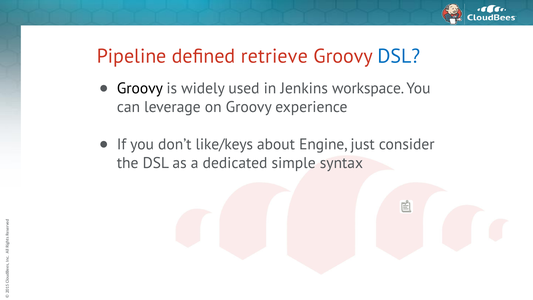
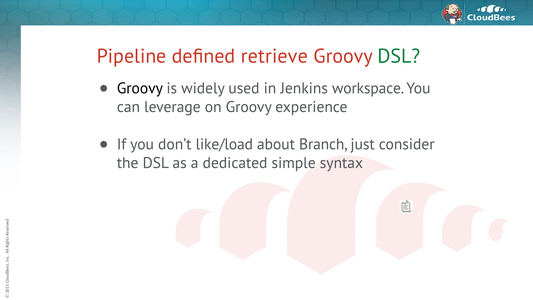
DSL at (399, 56) colour: blue -> green
like/keys: like/keys -> like/load
Engine: Engine -> Branch
